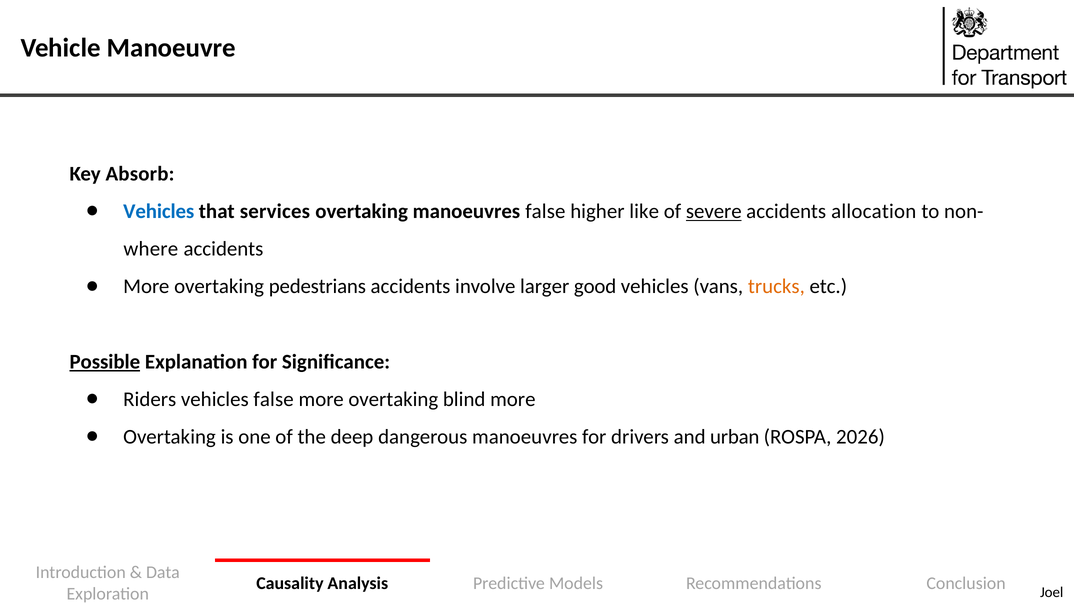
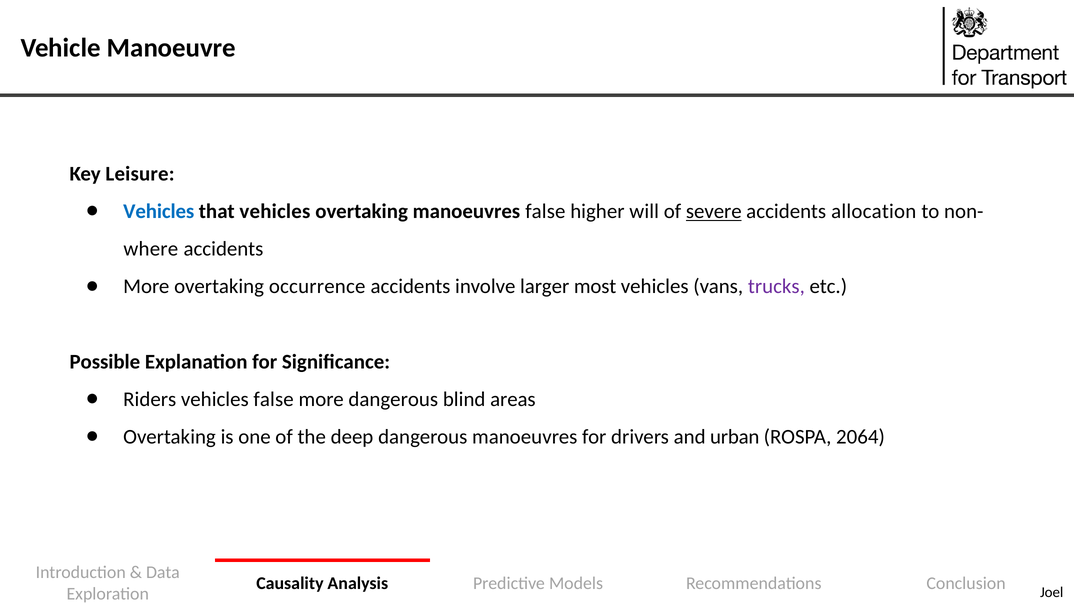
Absorb: Absorb -> Leisure
that services: services -> vehicles
like: like -> will
pedestrians: pedestrians -> occurrence
good: good -> most
trucks colour: orange -> purple
Possible underline: present -> none
overtaking at (393, 399): overtaking -> dangerous
blind more: more -> areas
2026: 2026 -> 2064
